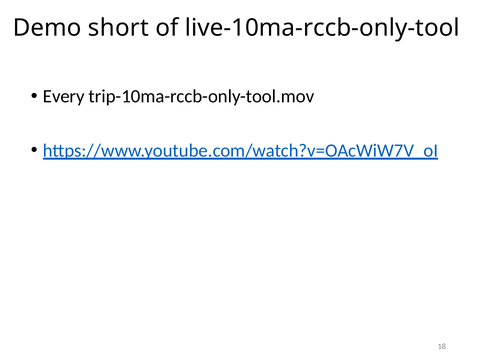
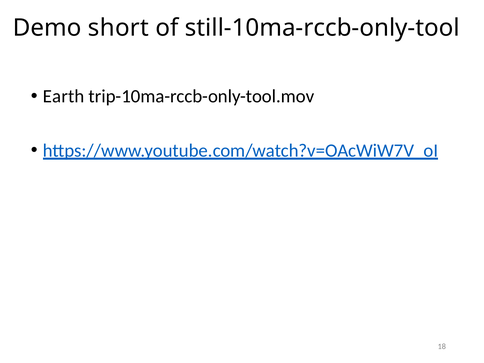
live-10ma-rccb-only-tool: live-10ma-rccb-only-tool -> still-10ma-rccb-only-tool
Every: Every -> Earth
